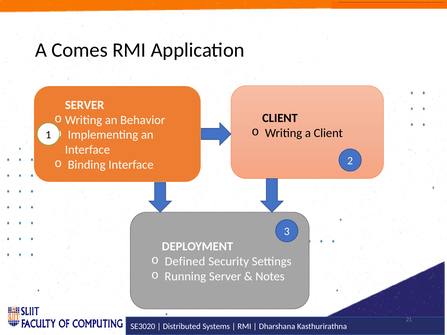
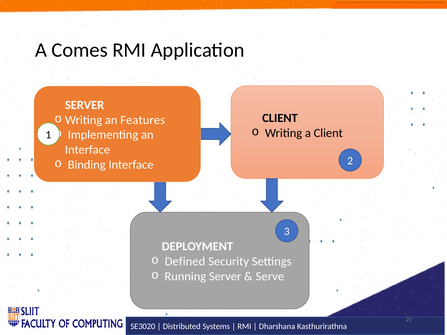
Behavior: Behavior -> Features
Notes: Notes -> Serve
